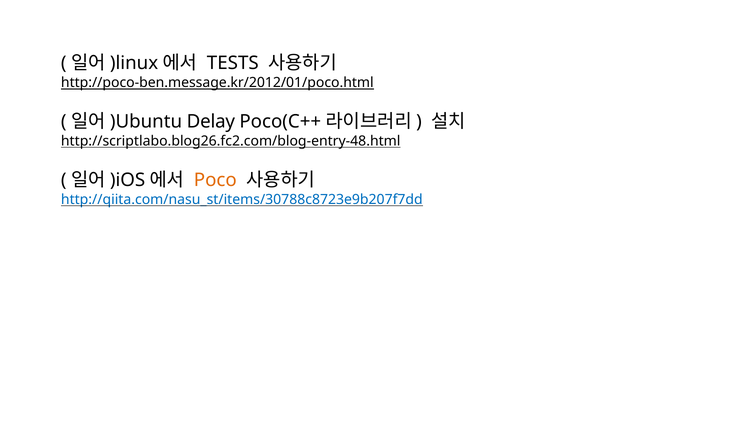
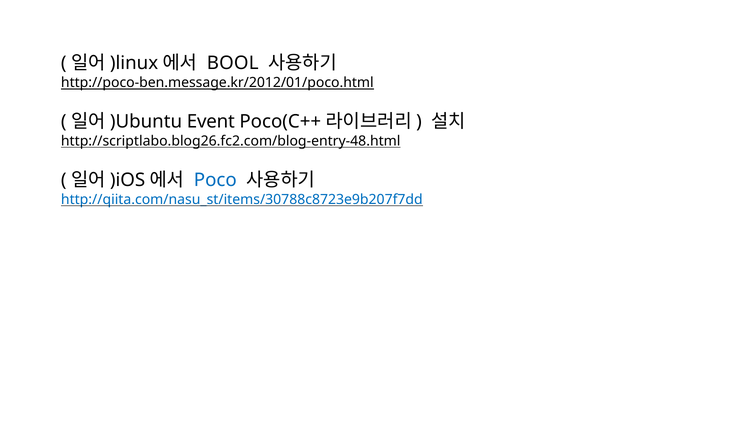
TESTS: TESTS -> BOOL
Delay: Delay -> Event
Poco colour: orange -> blue
